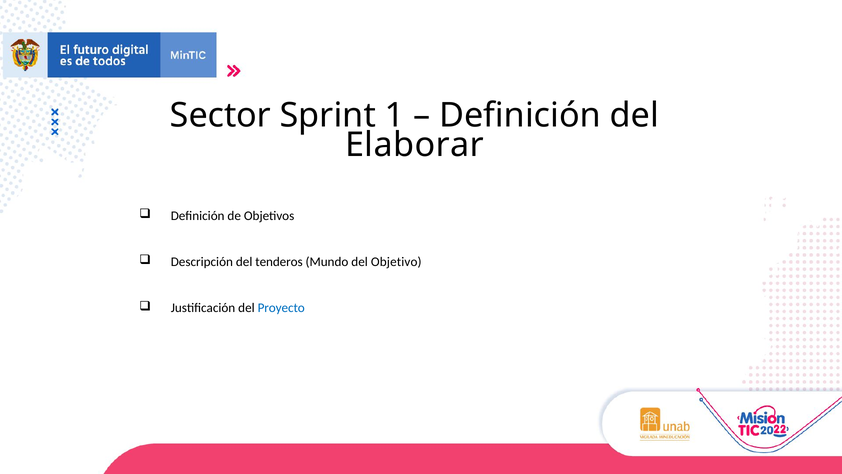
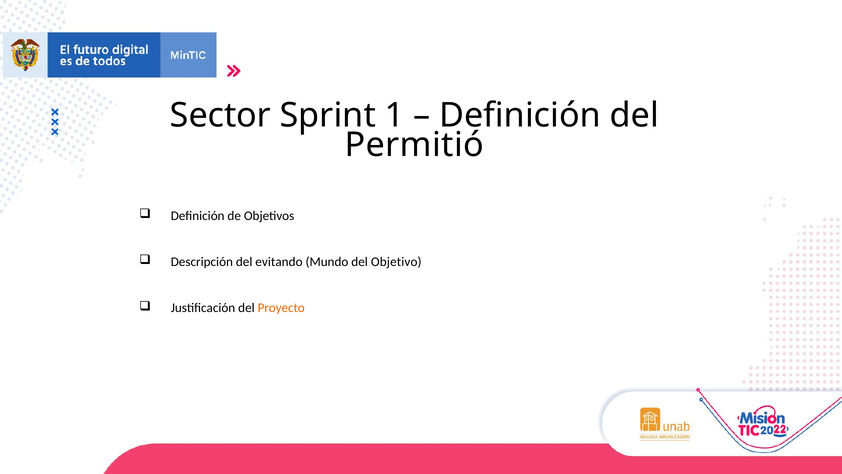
Elaborar: Elaborar -> Permitió
tenderos: tenderos -> evitando
Proyecto colour: blue -> orange
